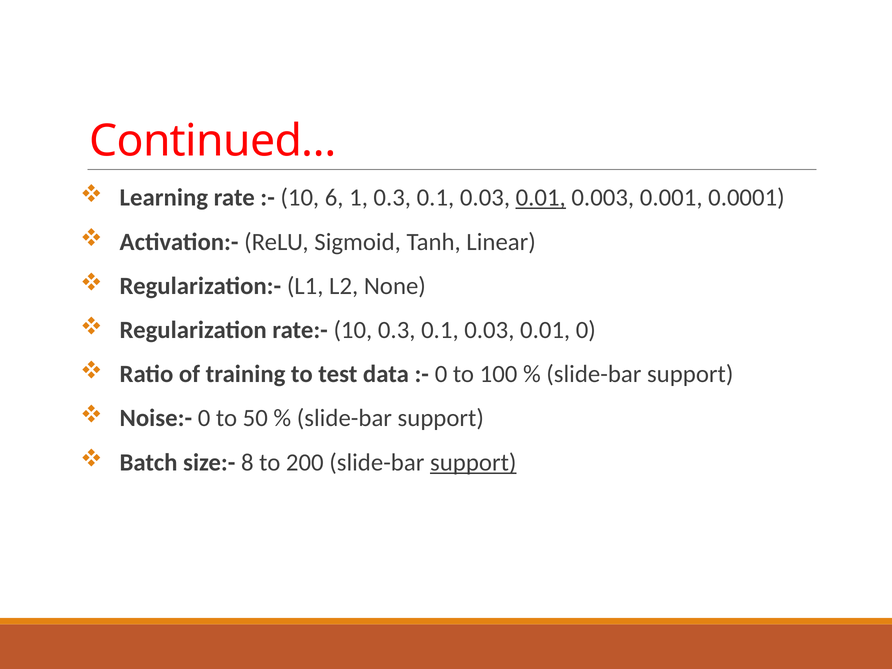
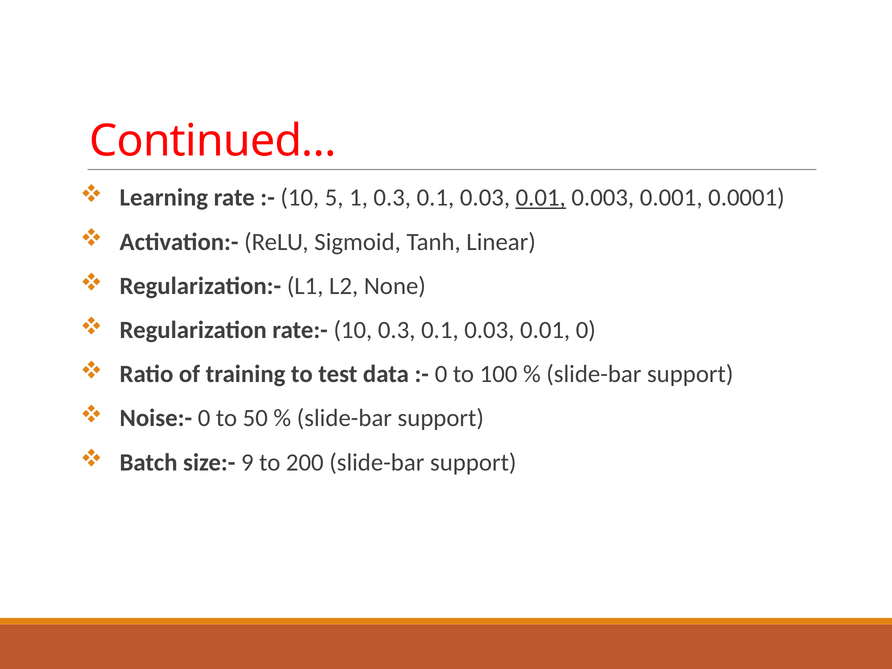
6: 6 -> 5
8: 8 -> 9
support at (473, 462) underline: present -> none
